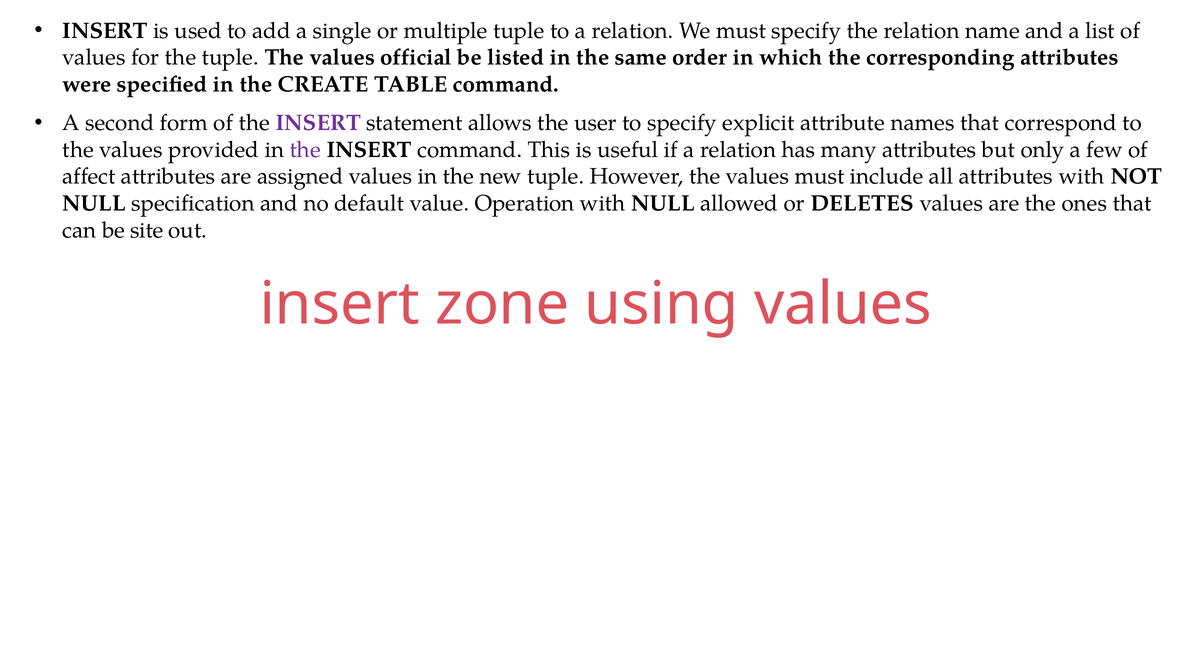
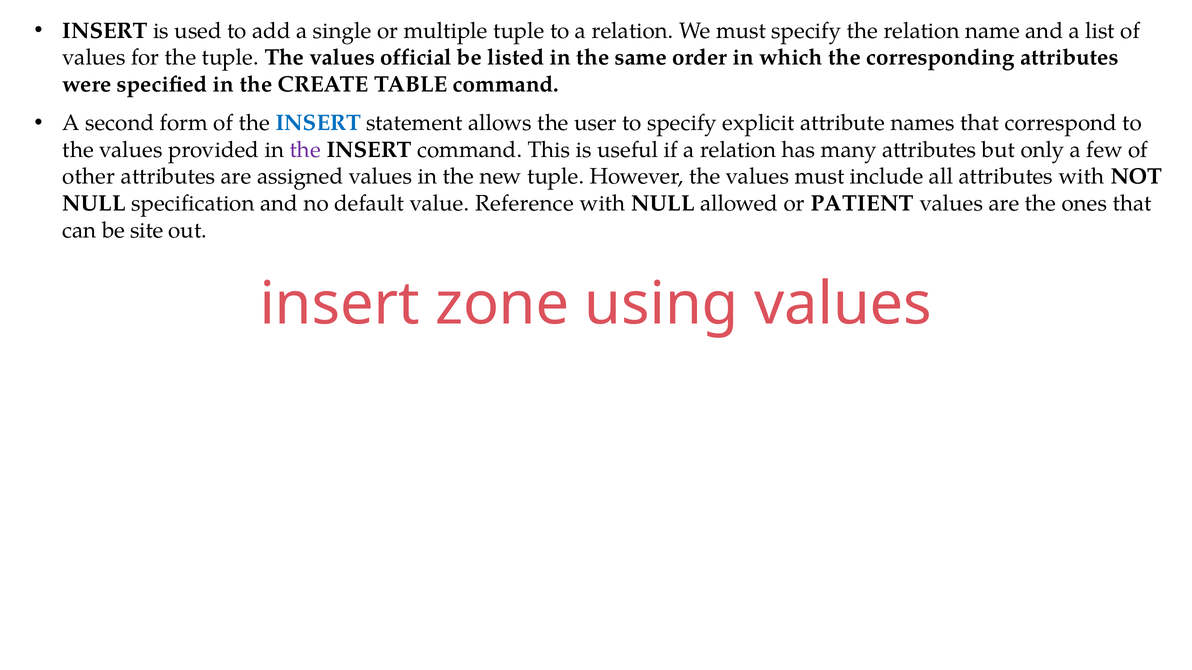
INSERT at (318, 123) colour: purple -> blue
affect: affect -> other
Operation: Operation -> Reference
DELETES: DELETES -> PATIENT
